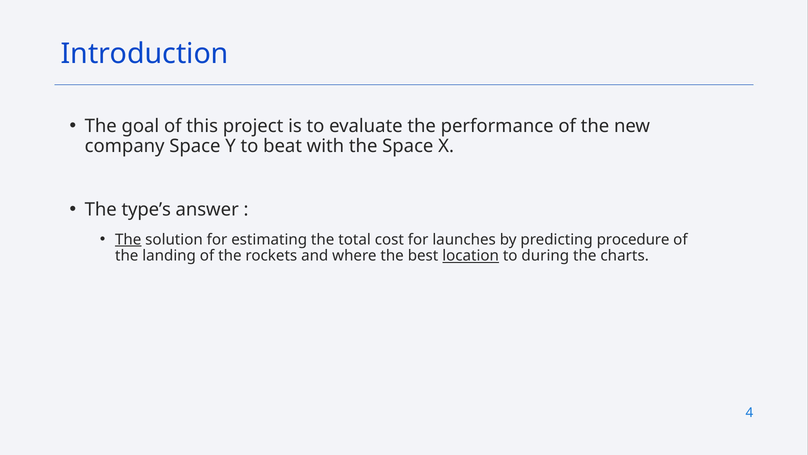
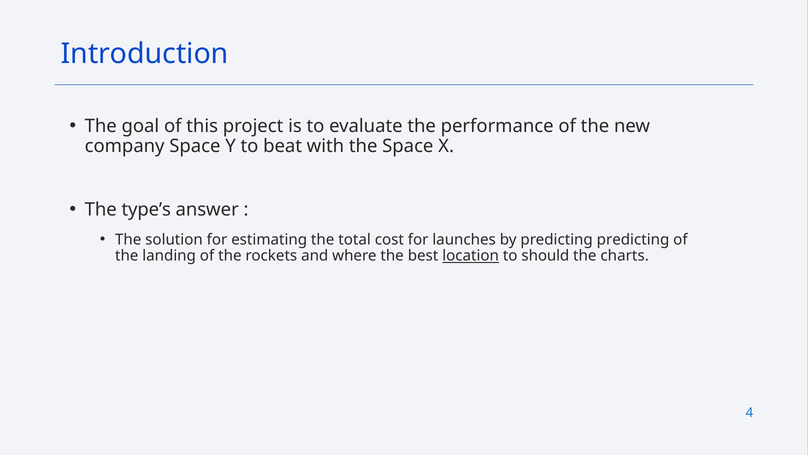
The at (128, 239) underline: present -> none
predicting procedure: procedure -> predicting
during: during -> should
